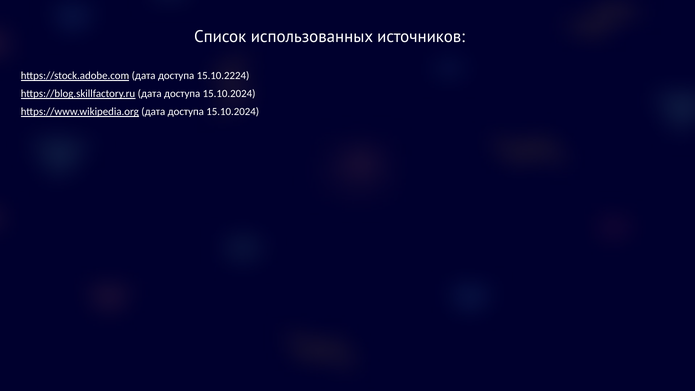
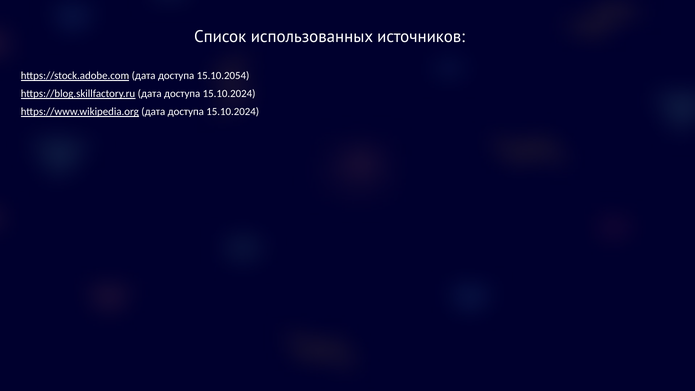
15.10.2224: 15.10.2224 -> 15.10.2054
